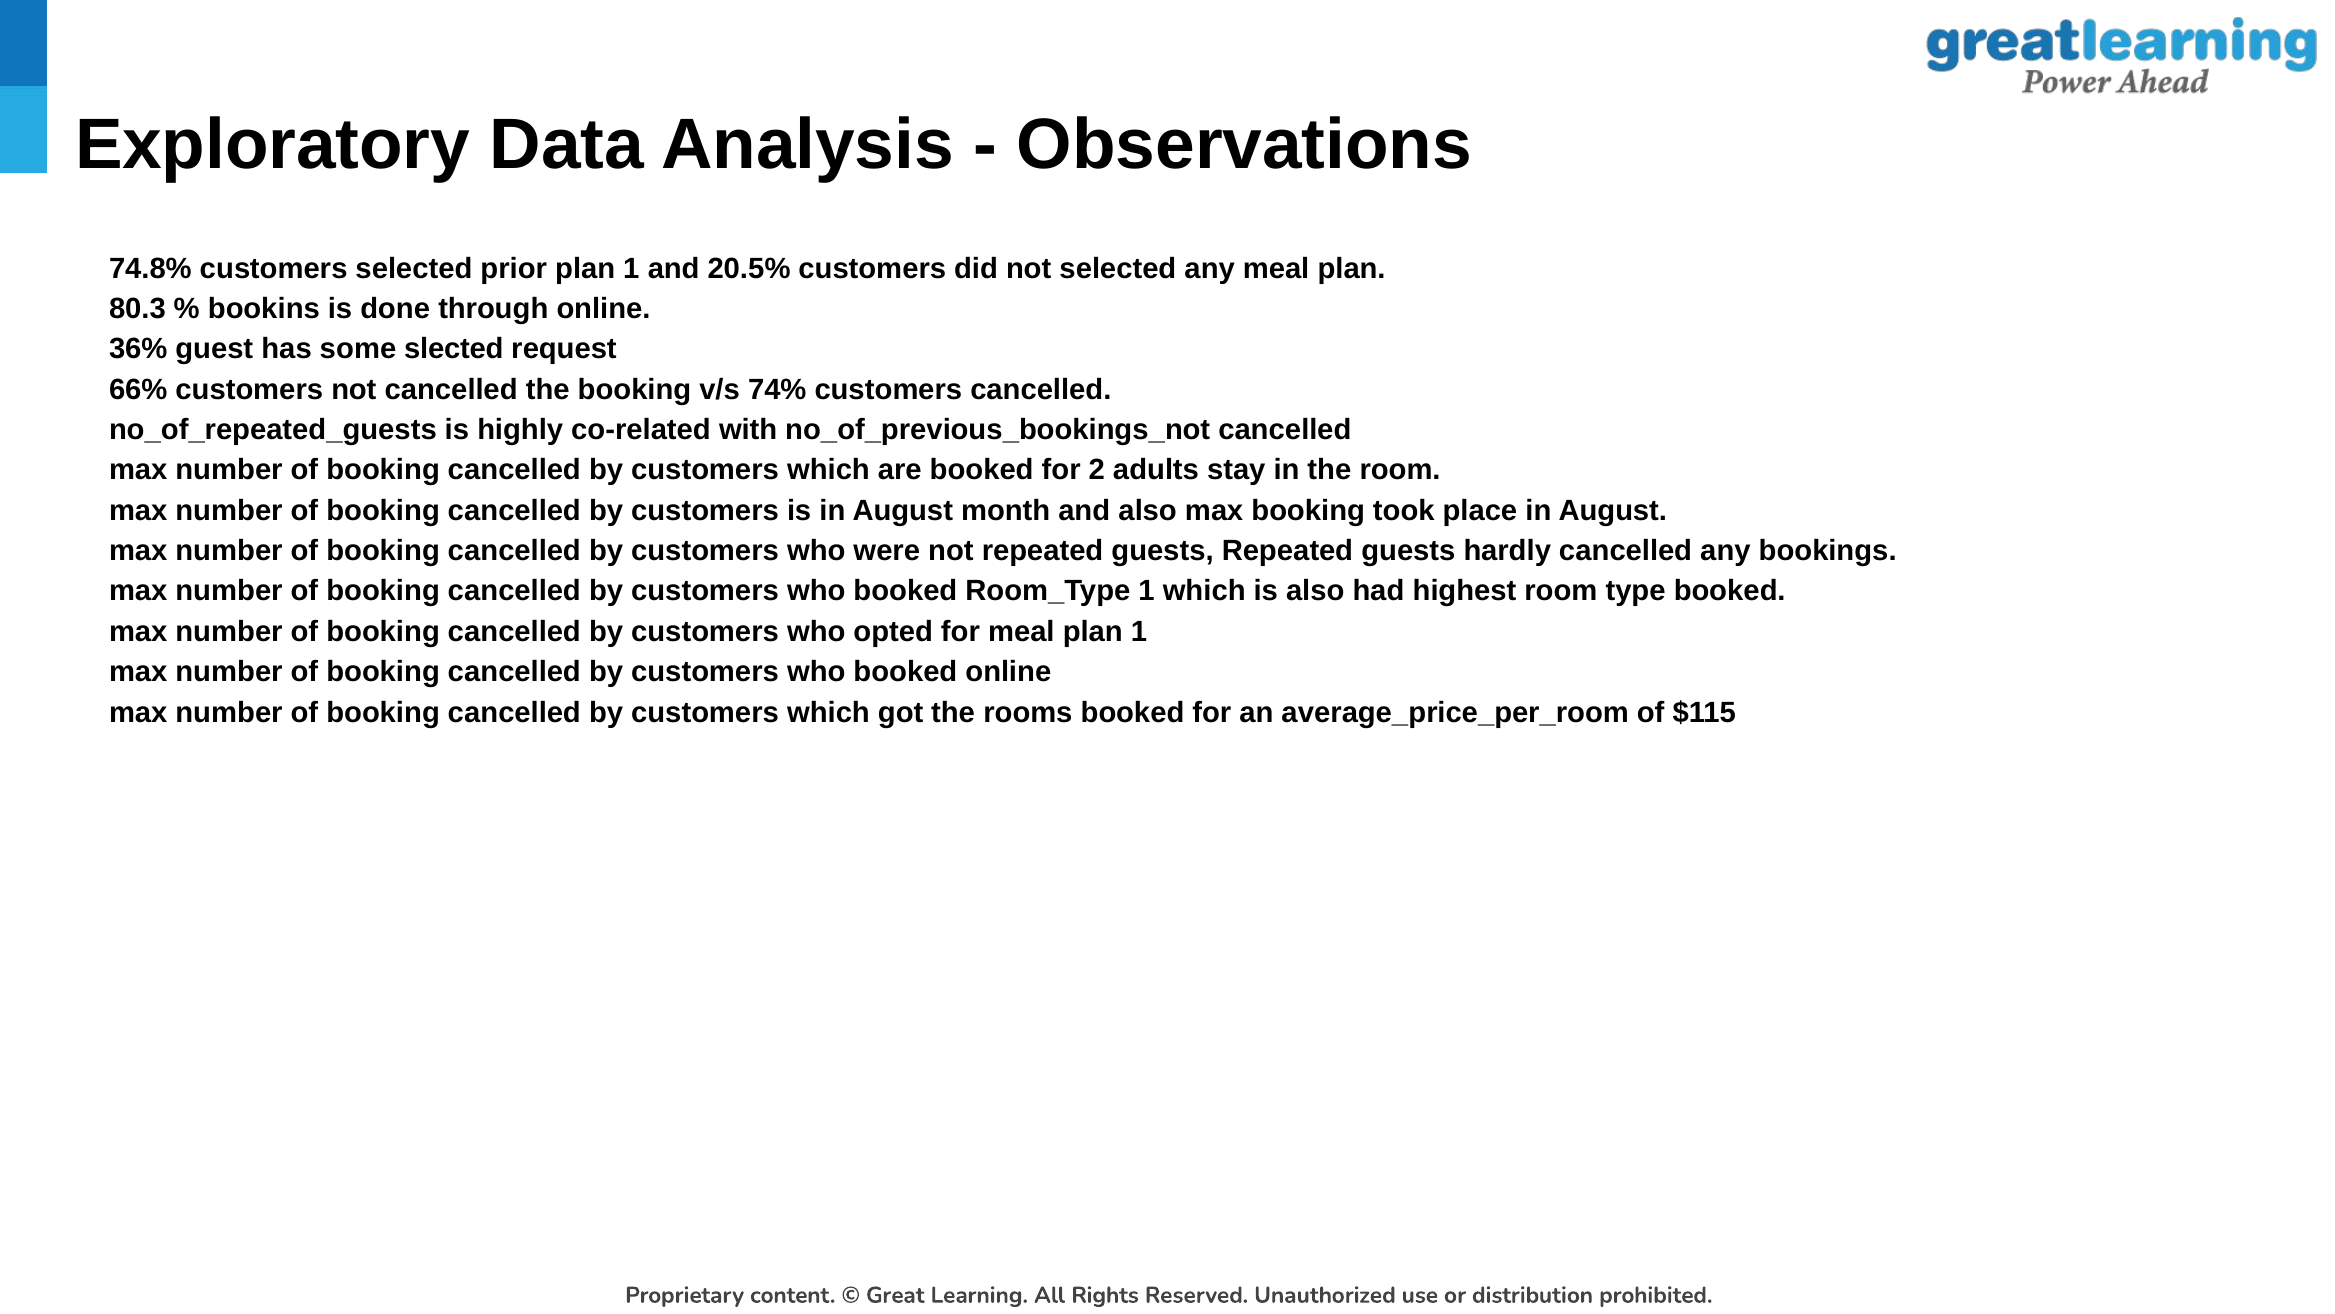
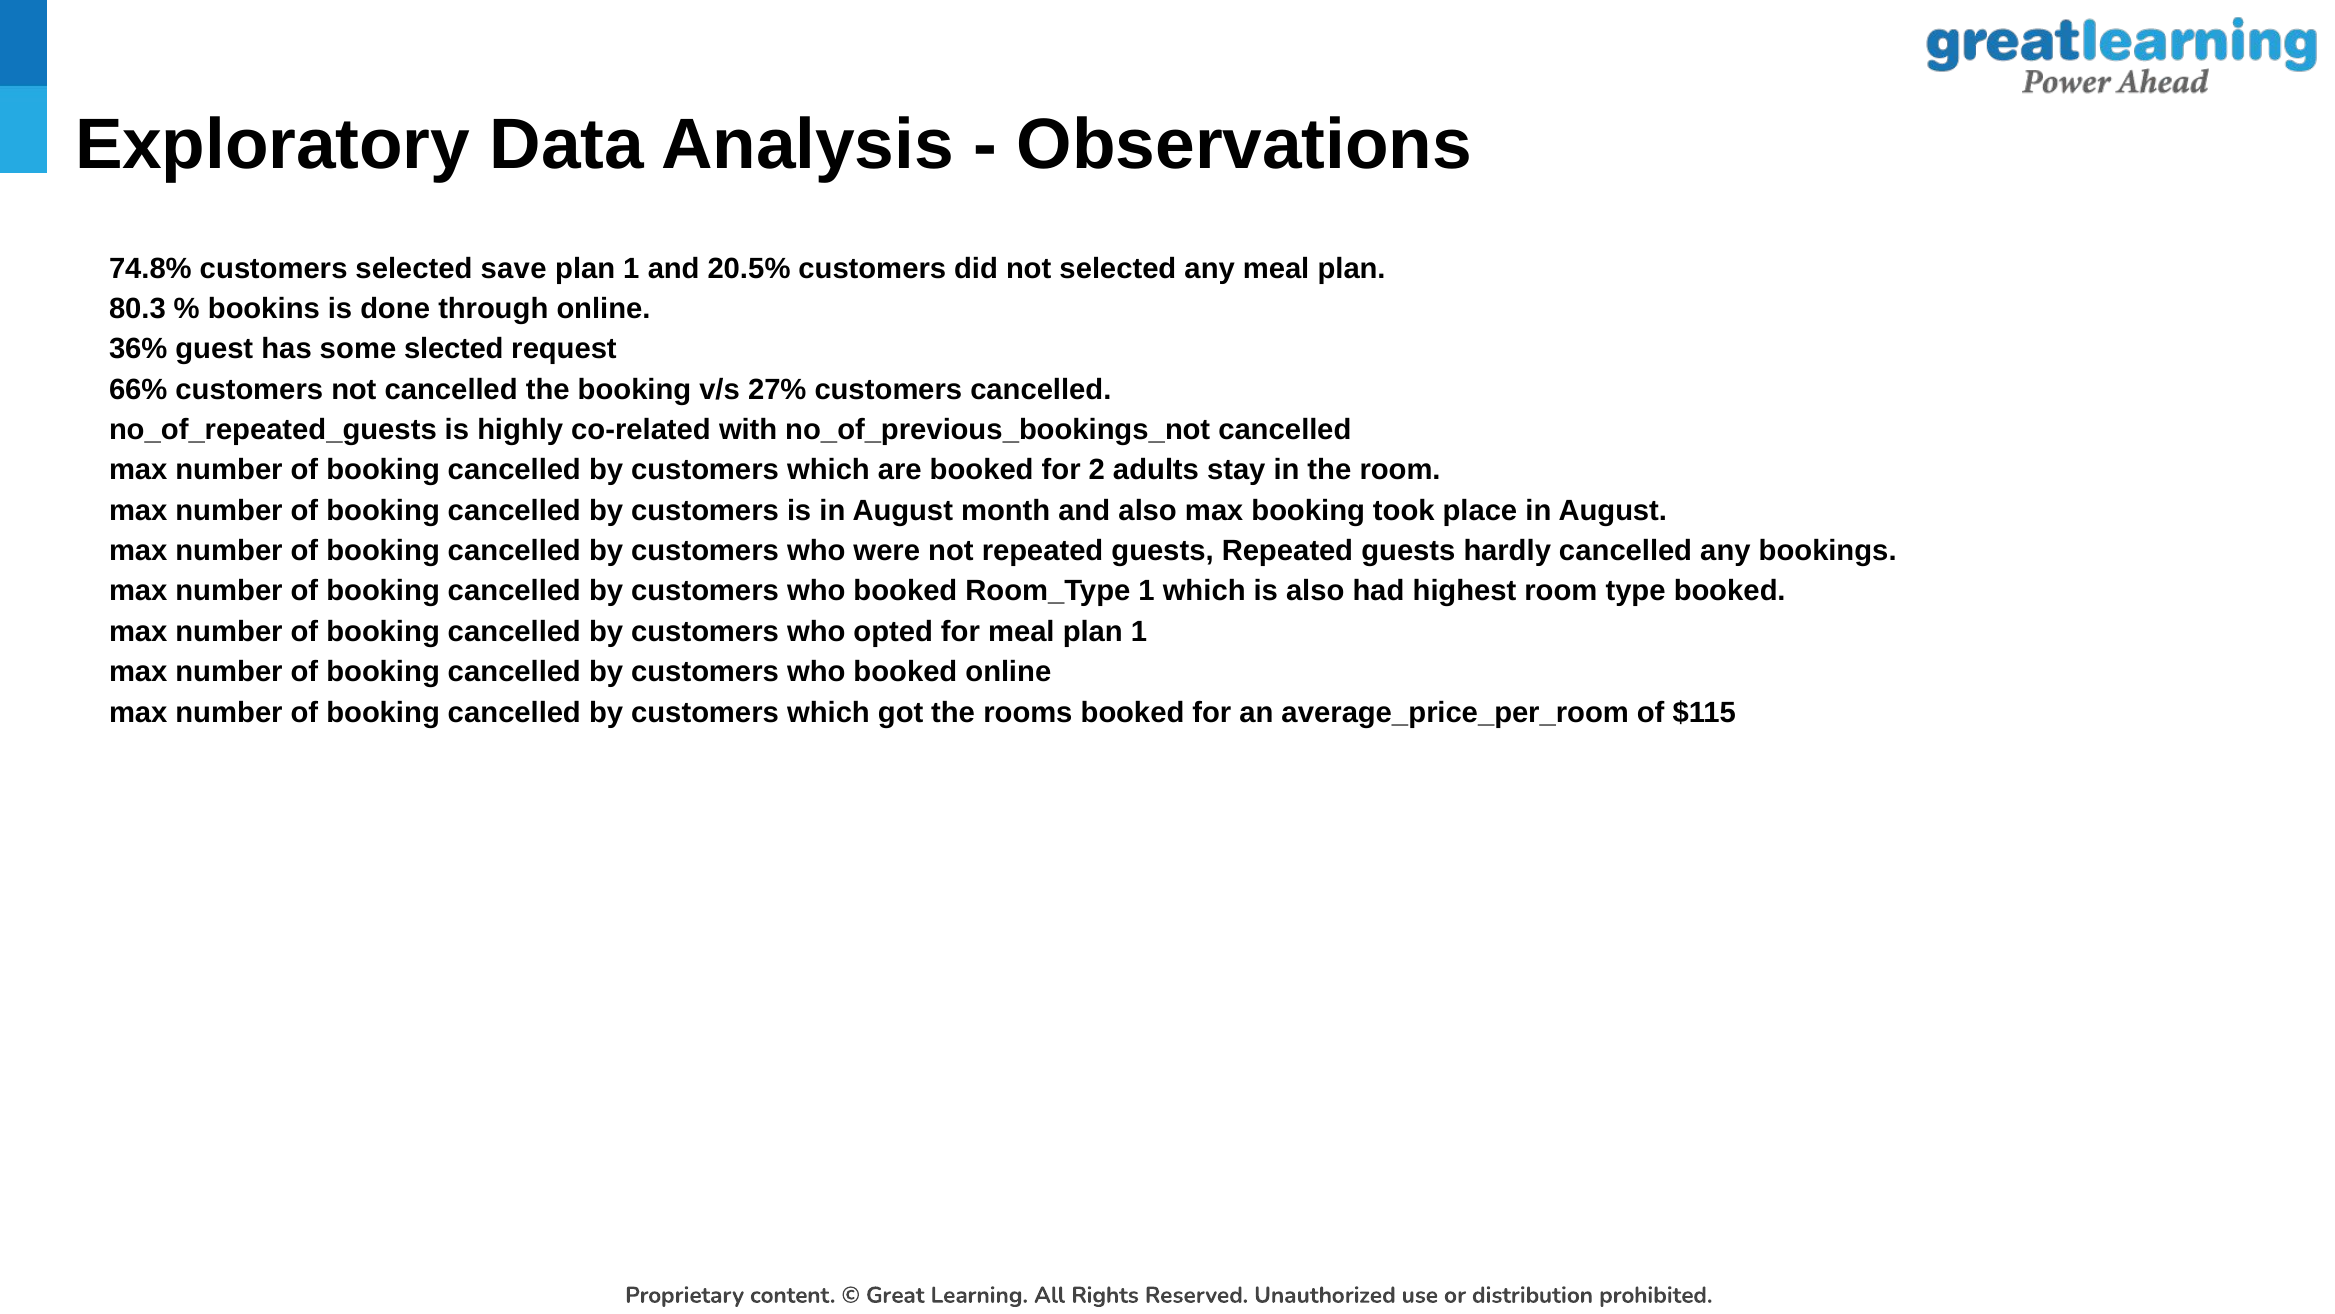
prior: prior -> save
74%: 74% -> 27%
